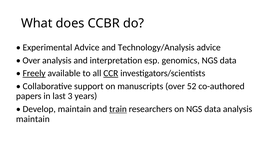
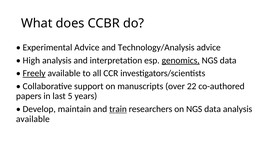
Over at (31, 60): Over -> High
genomics underline: none -> present
CCR underline: present -> none
52: 52 -> 22
3: 3 -> 5
maintain at (33, 119): maintain -> available
